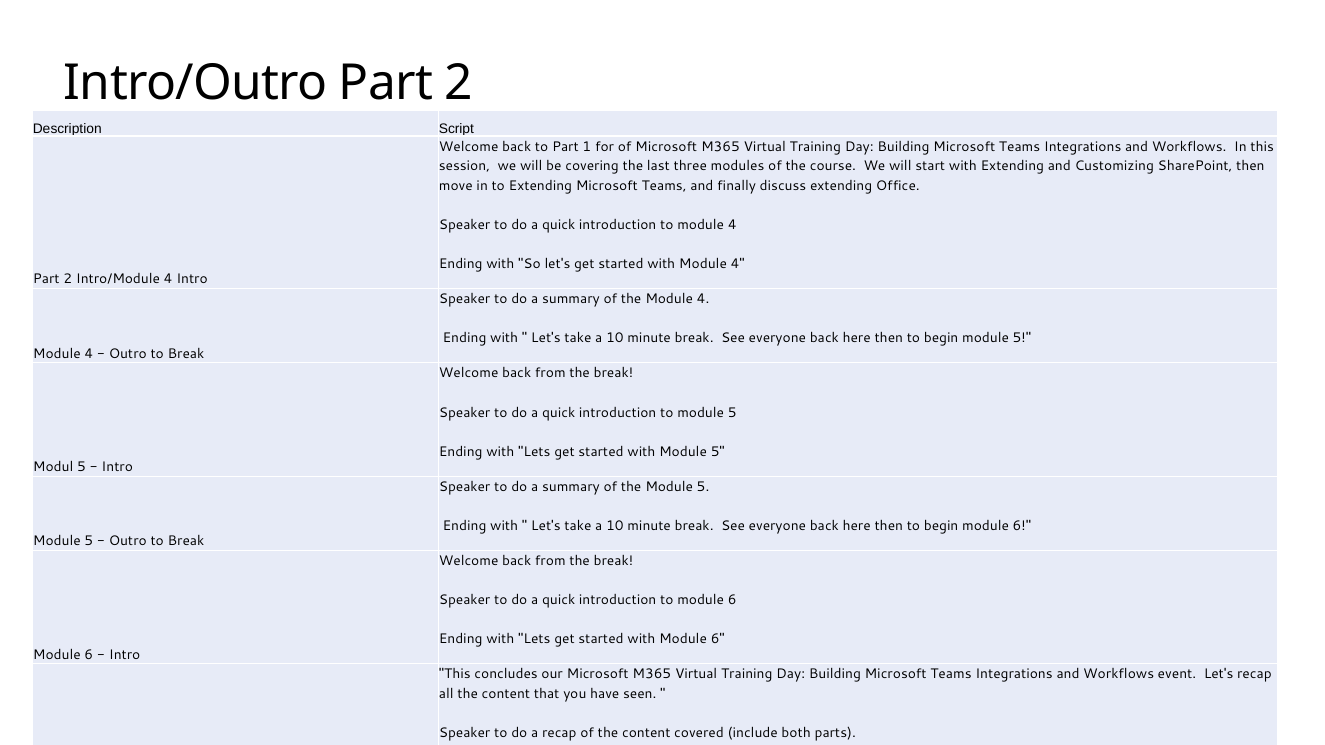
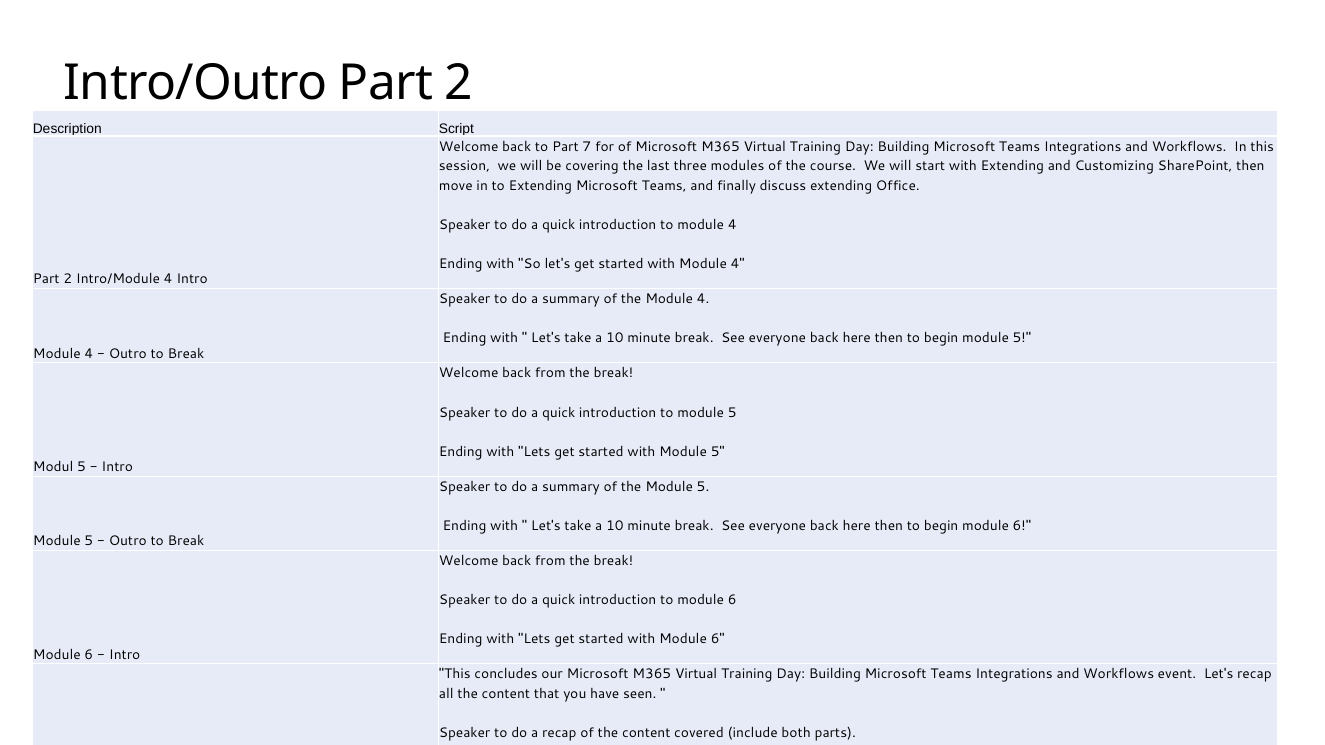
1: 1 -> 7
